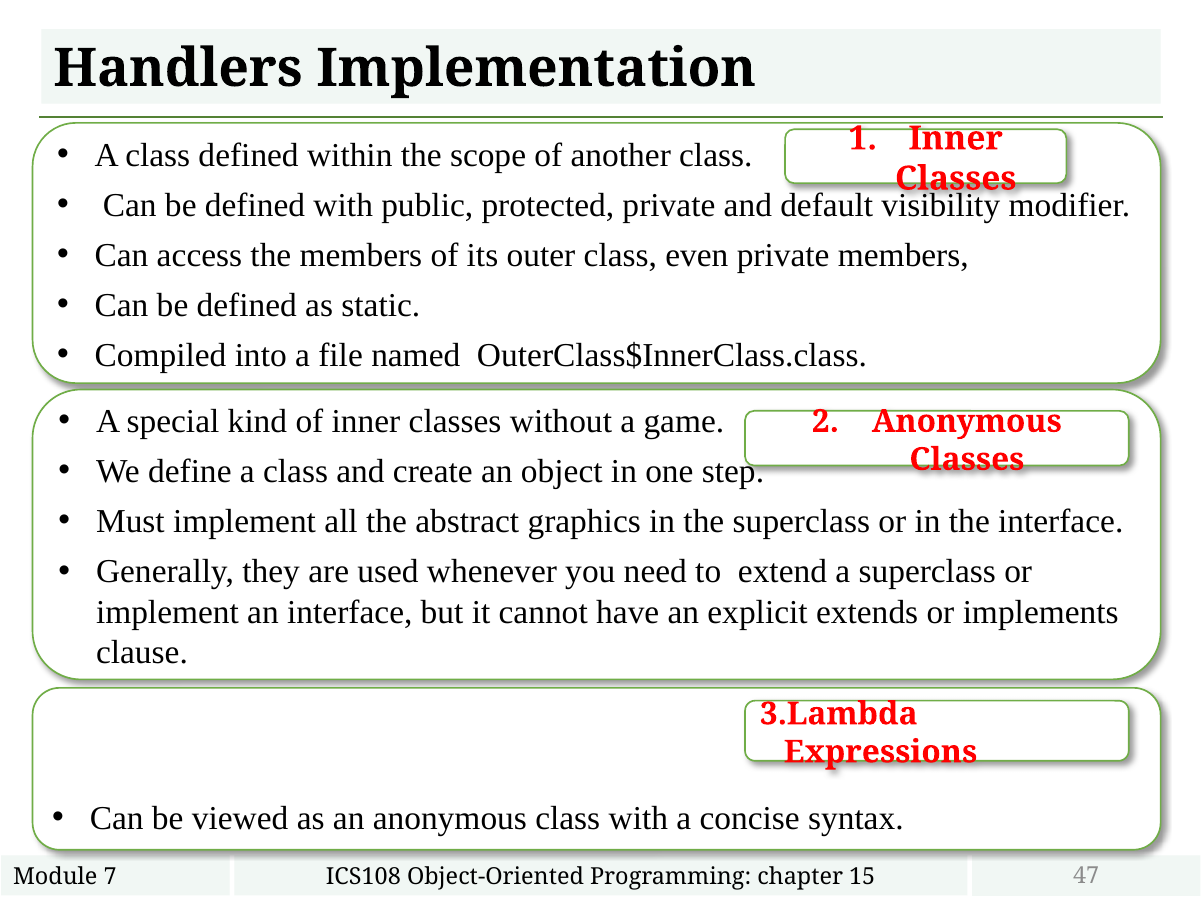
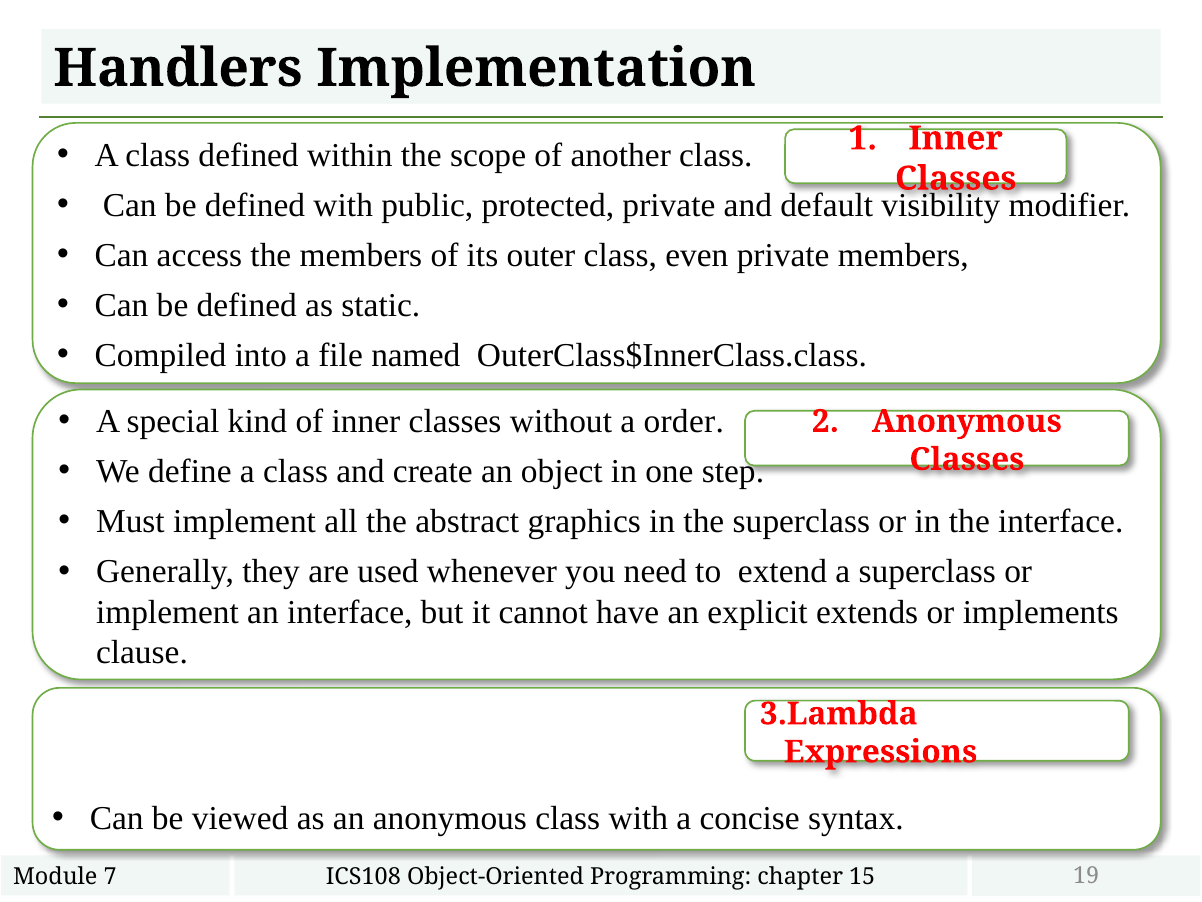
game: game -> order
47: 47 -> 19
